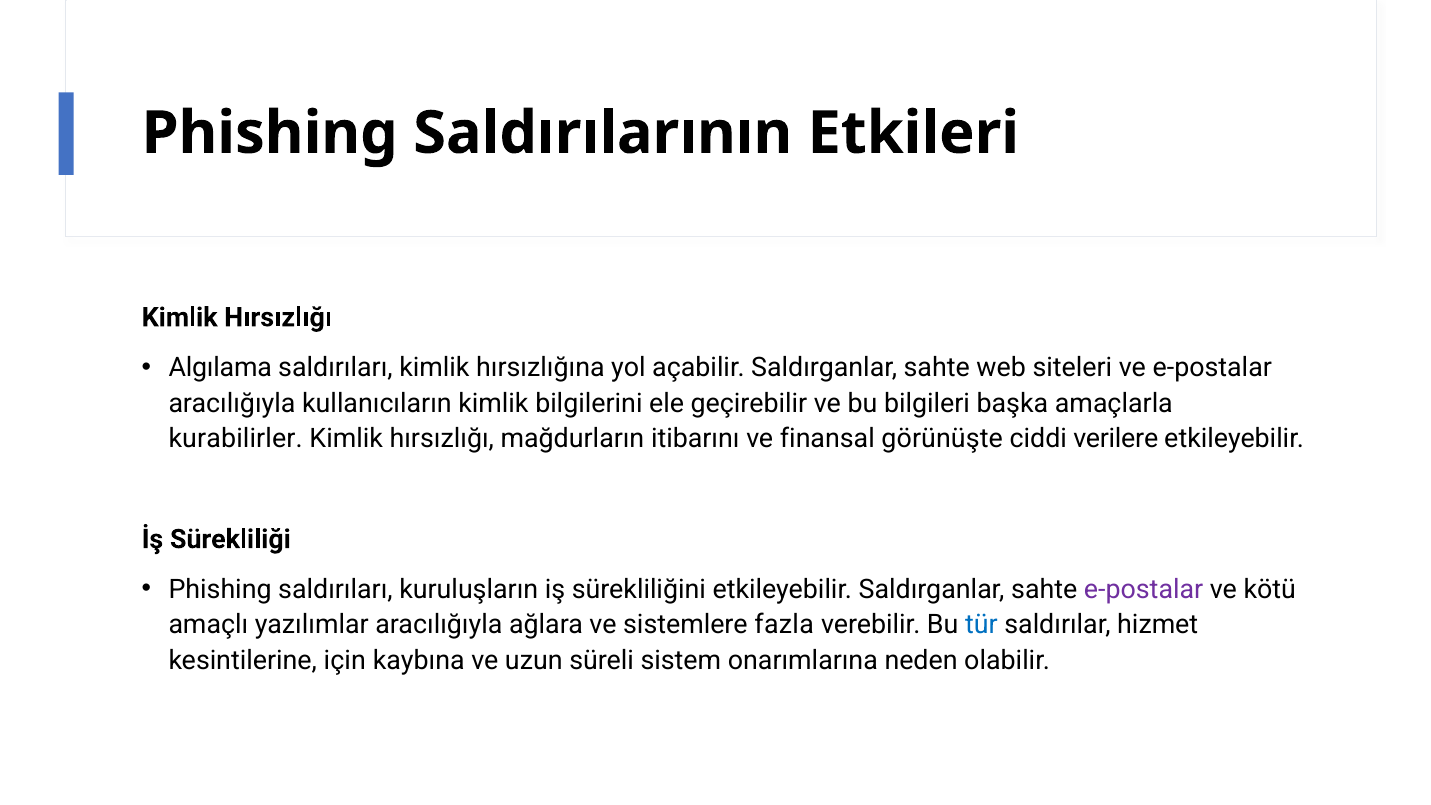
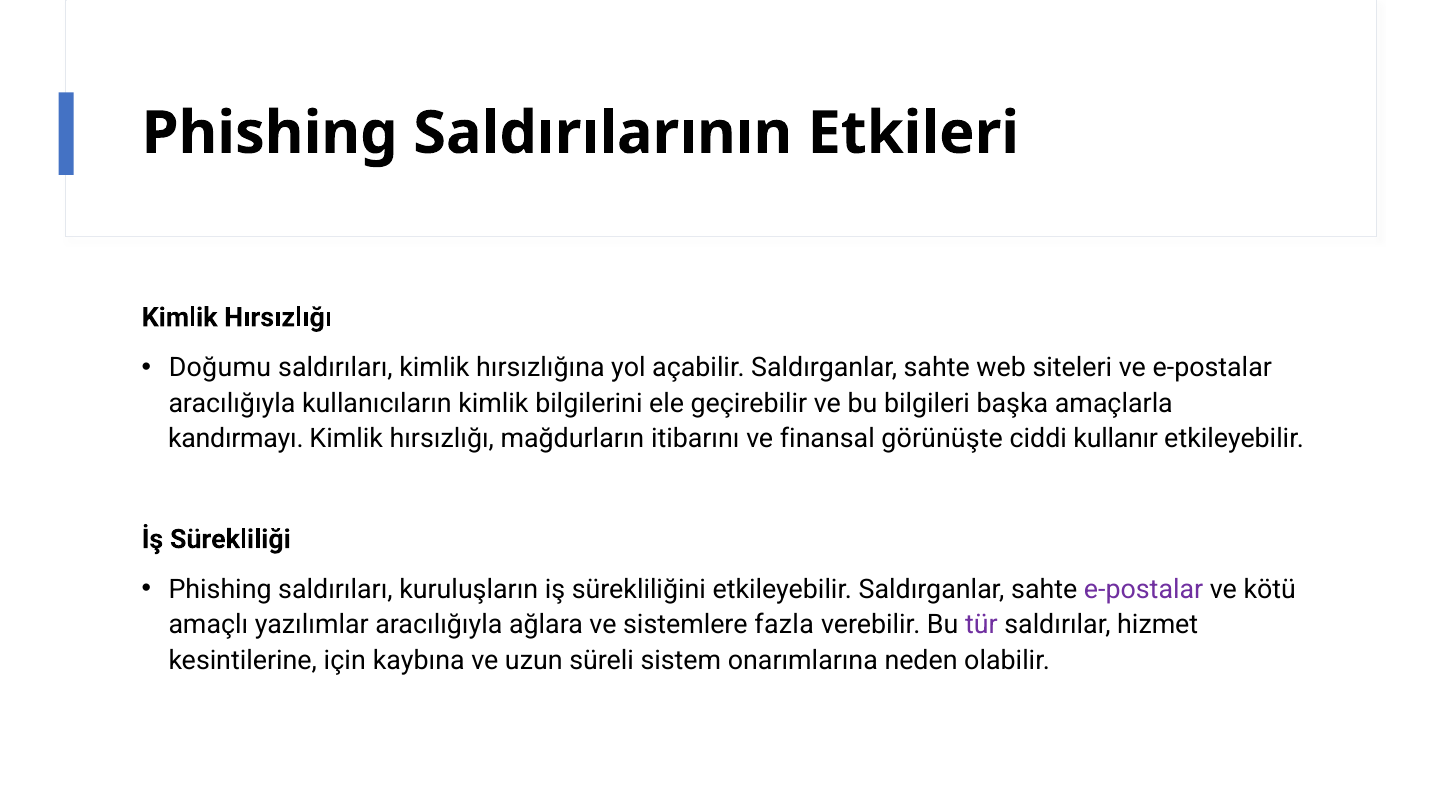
Algılama: Algılama -> Doğumu
kurabilirler: kurabilirler -> kandırmayı
verilere: verilere -> kullanır
tür colour: blue -> purple
